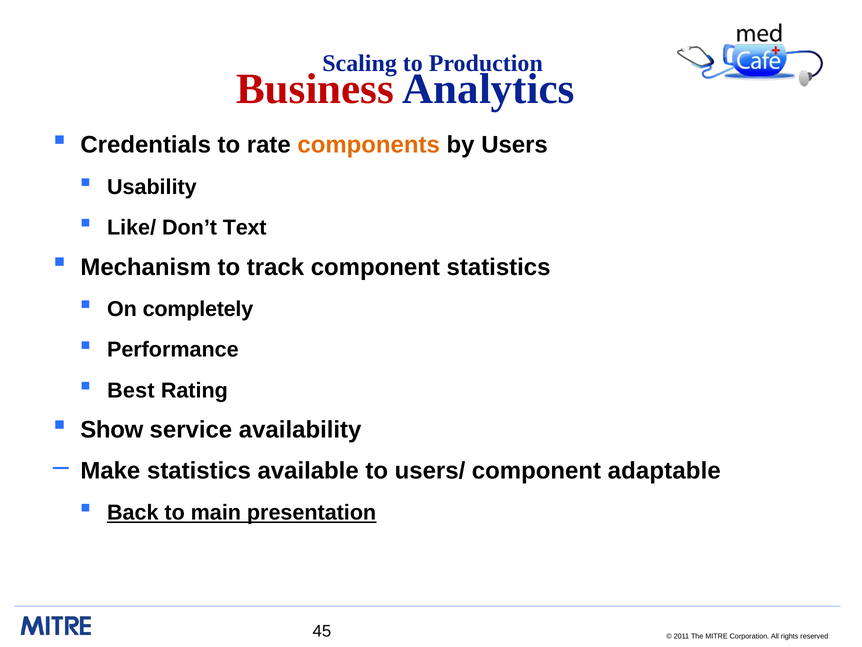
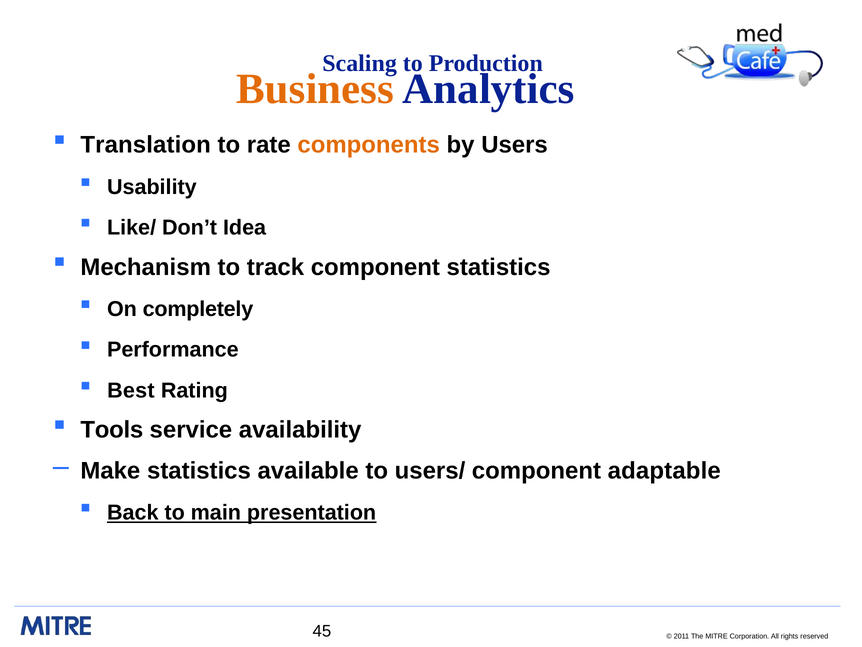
Business colour: red -> orange
Credentials: Credentials -> Translation
Text: Text -> Idea
Show: Show -> Tools
